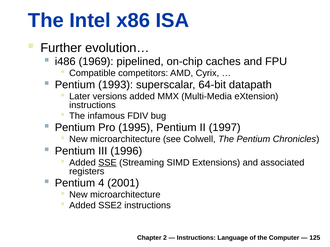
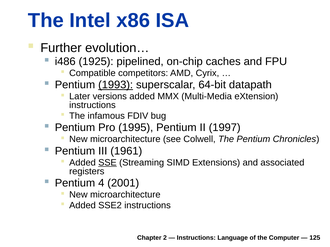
1969: 1969 -> 1925
1993 underline: none -> present
1996: 1996 -> 1961
